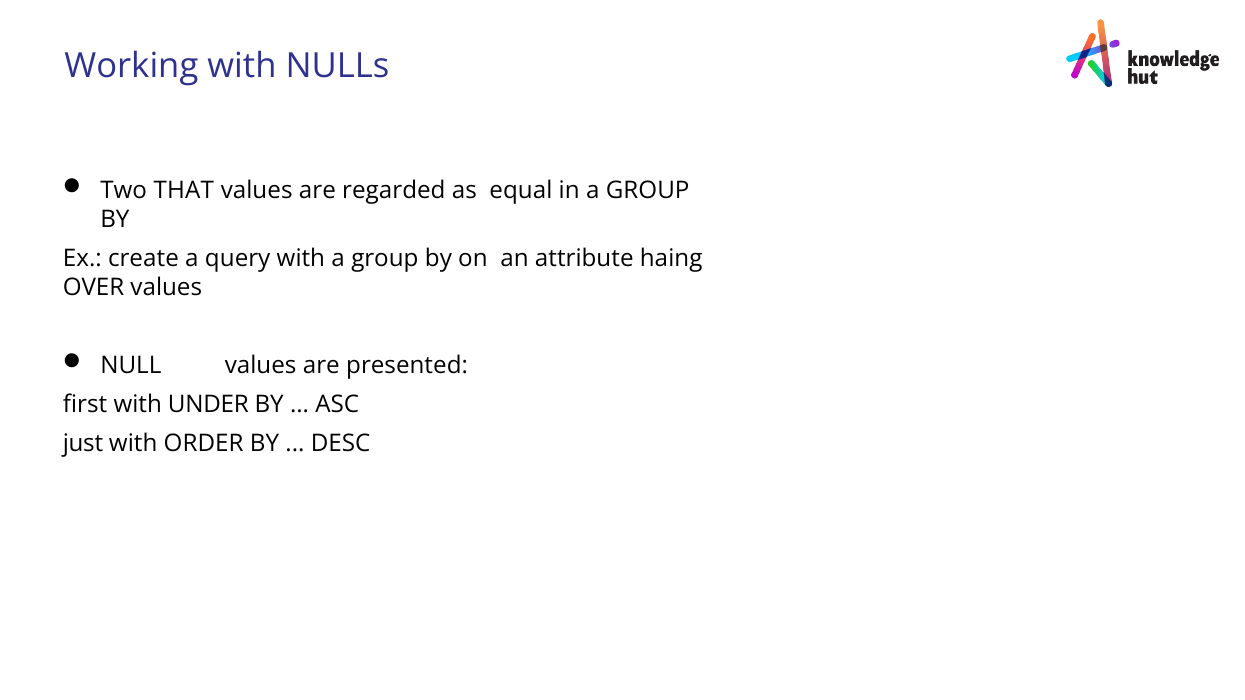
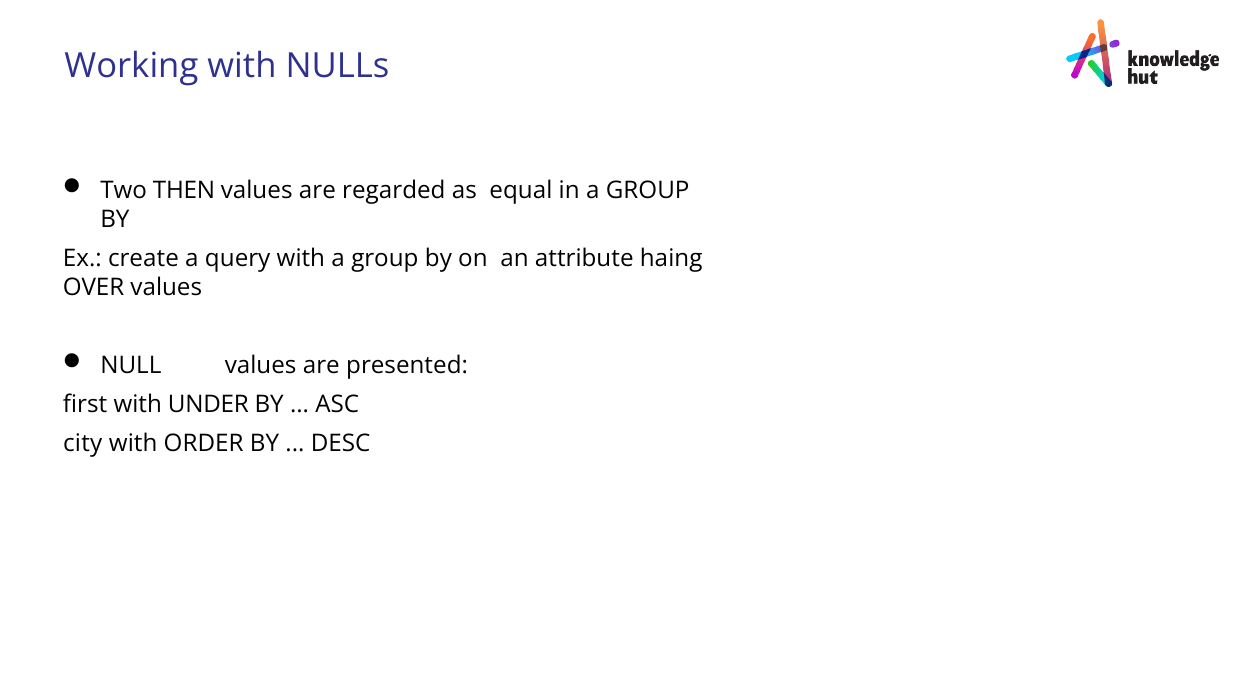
THAT: THAT -> THEN
just: just -> city
